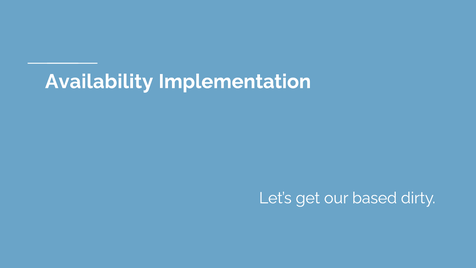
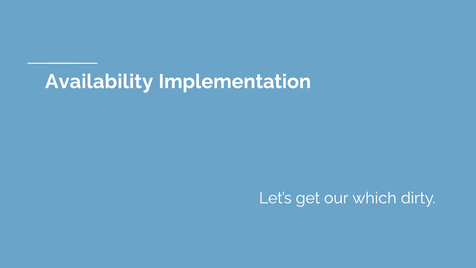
based: based -> which
